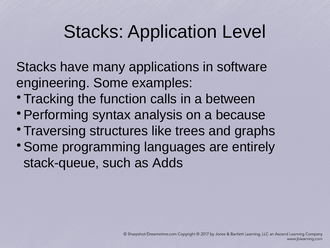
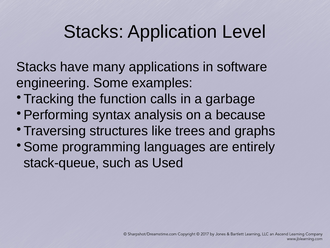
between: between -> garbage
Adds: Adds -> Used
